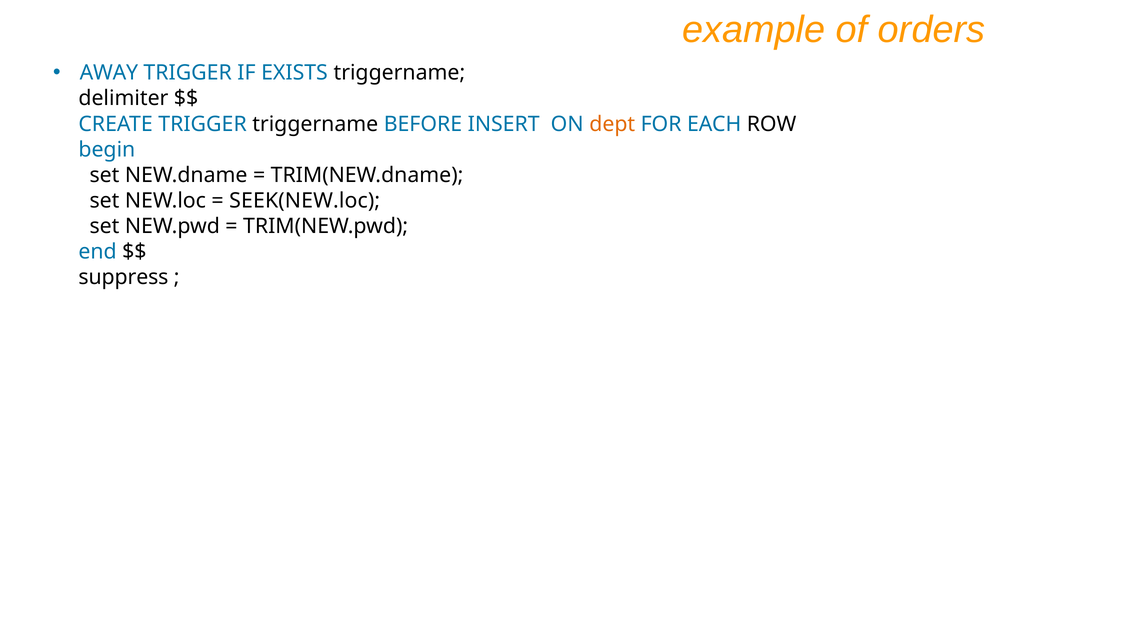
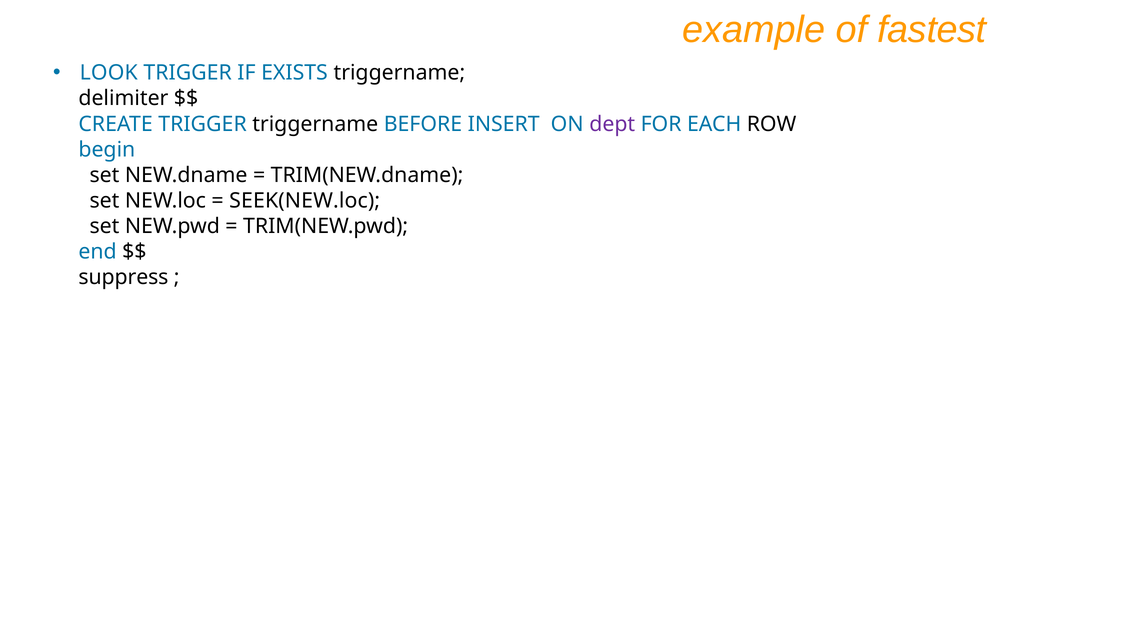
orders: orders -> fastest
AWAY: AWAY -> LOOK
dept colour: orange -> purple
